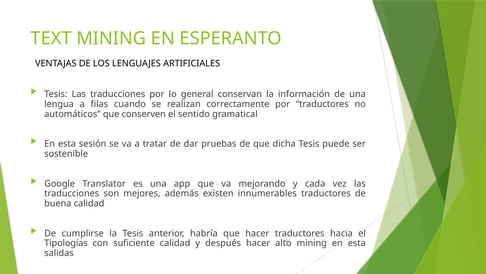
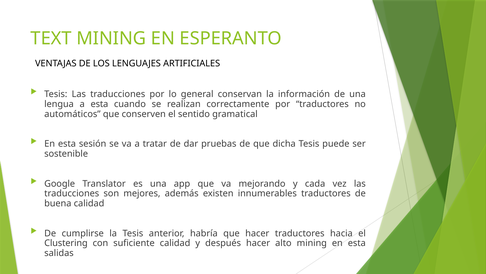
a filas: filas -> esta
Tipologías: Tipologías -> Clustering
